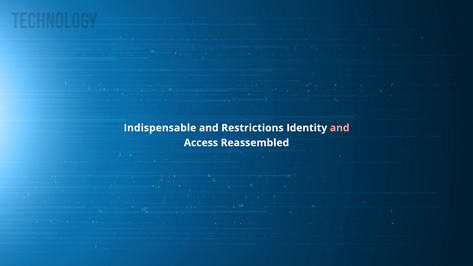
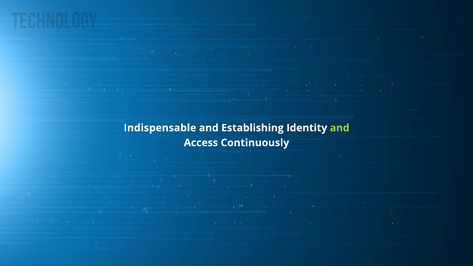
Restrictions: Restrictions -> Establishing
and at (340, 128) colour: pink -> light green
Reassembled: Reassembled -> Continuously
